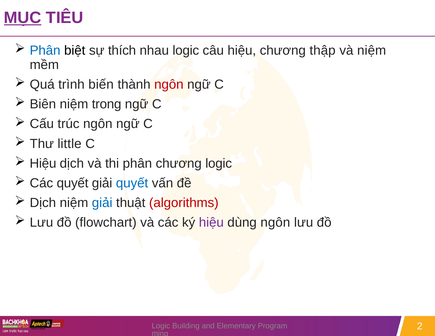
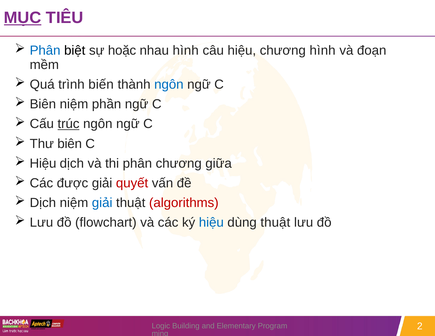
thích: thích -> hoặc
nhau logic: logic -> hình
chương thập: thập -> hình
và niệm: niệm -> đoạn
ngôn at (169, 85) colour: red -> blue
trong: trong -> phần
trúc underline: none -> present
Thư little: little -> biên
chương logic: logic -> giữa
Các quyết: quyết -> được
quyết at (132, 183) colour: blue -> red
hiệu at (211, 223) colour: purple -> blue
dùng ngôn: ngôn -> thuật
